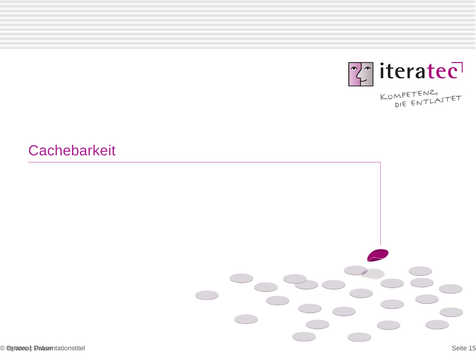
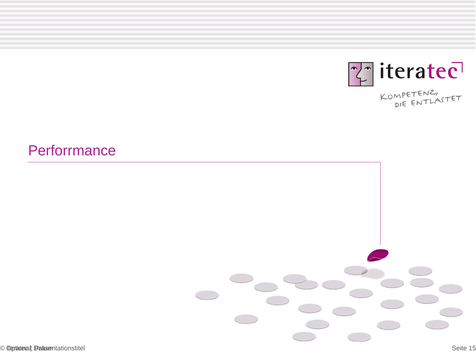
Cachebarkeit: Cachebarkeit -> Perforrmance
